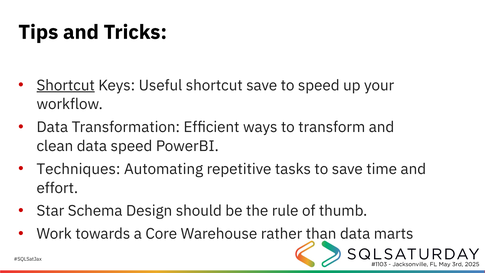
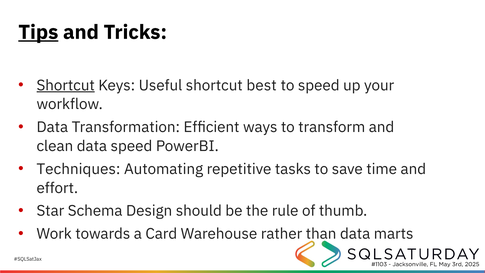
Tips underline: none -> present
shortcut save: save -> best
Core: Core -> Card
